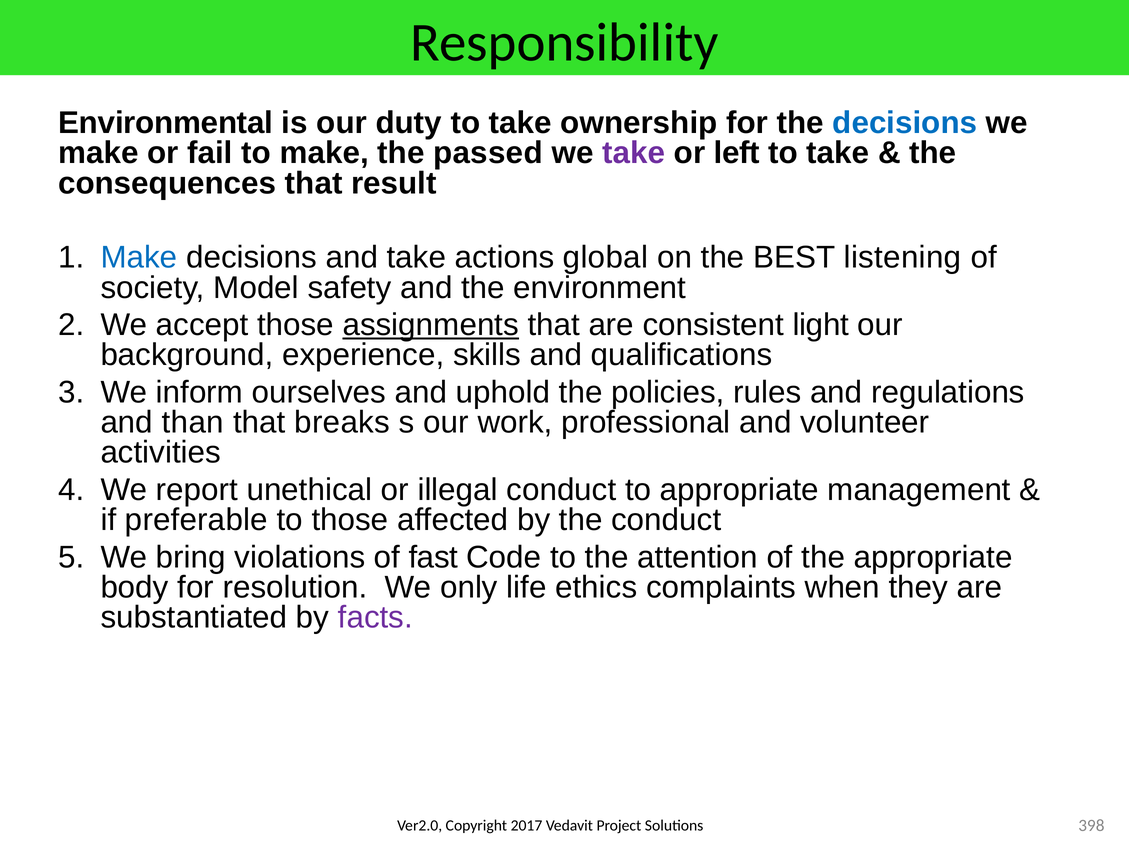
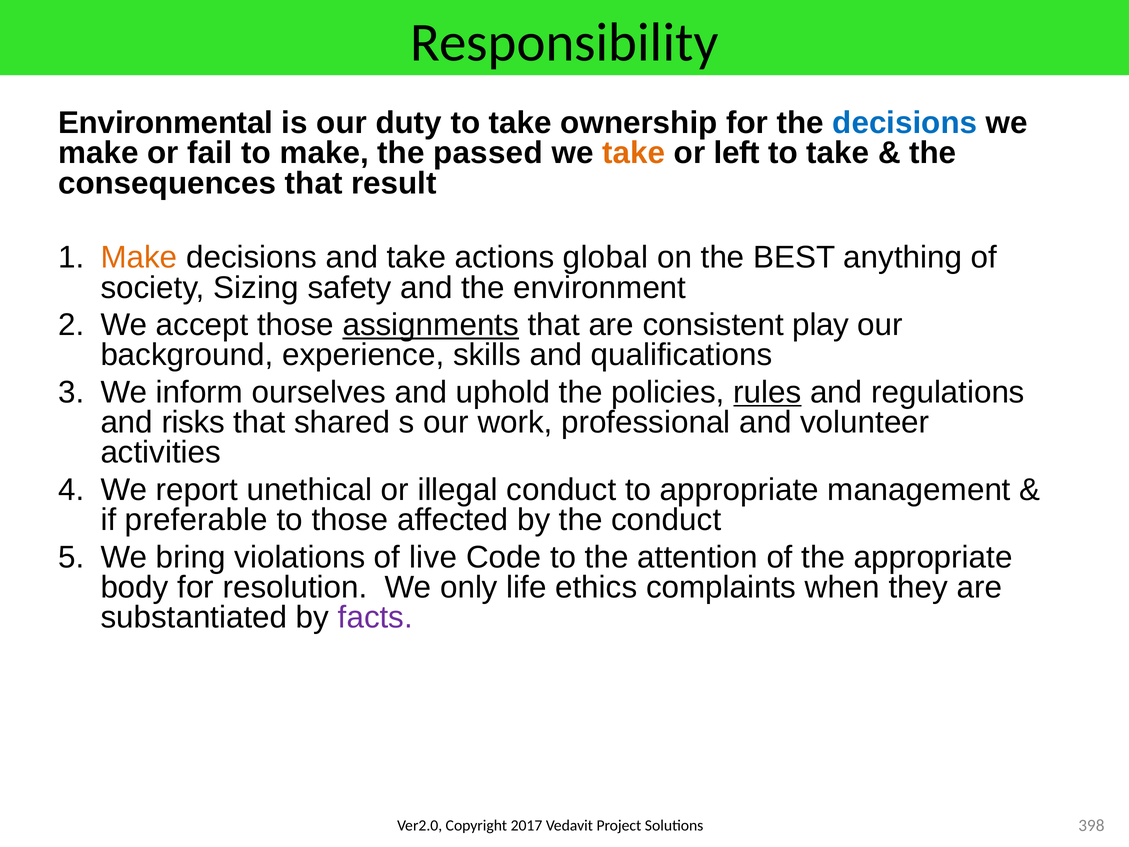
take at (634, 153) colour: purple -> orange
Make at (139, 257) colour: blue -> orange
listening: listening -> anything
Model: Model -> Sizing
light: light -> play
rules underline: none -> present
than: than -> risks
breaks: breaks -> shared
fast: fast -> live
